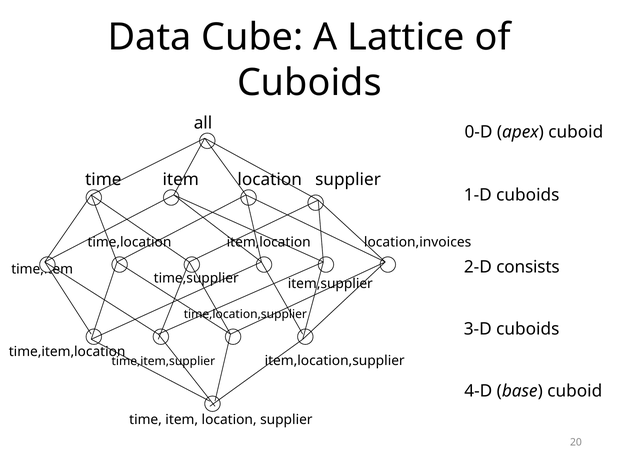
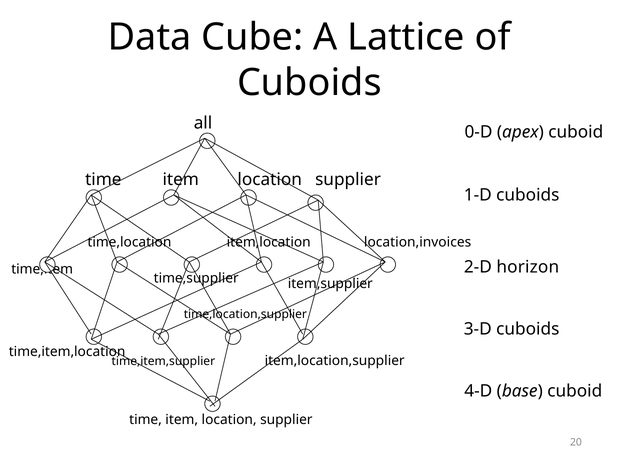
consists: consists -> horizon
